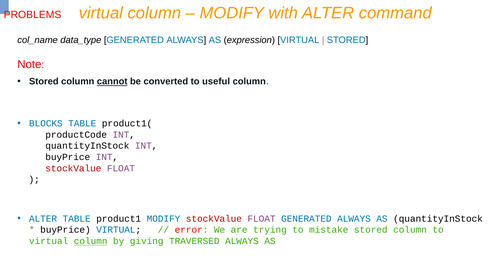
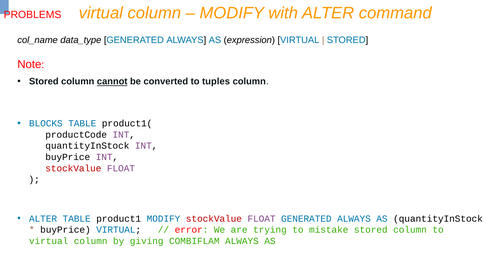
useful: useful -> tuples
column at (91, 241) underline: present -> none
TRAVERSED: TRAVERSED -> COMBIFLAM
